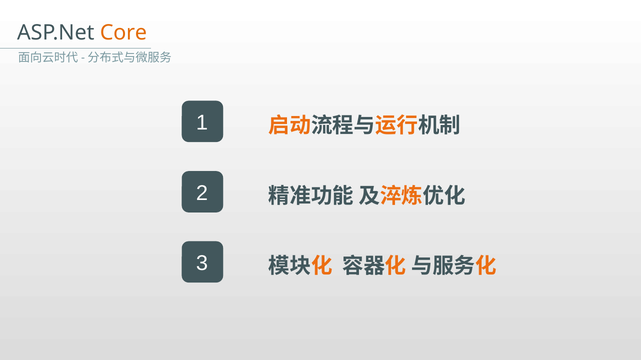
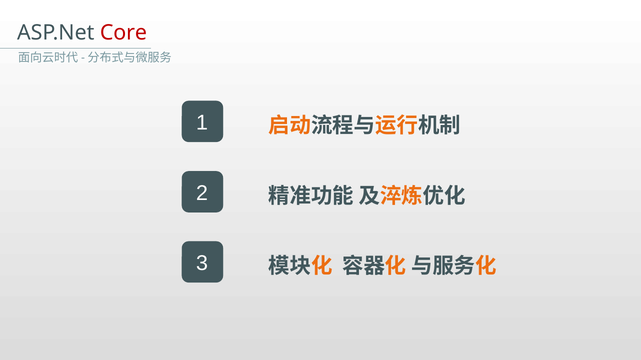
Core colour: orange -> red
